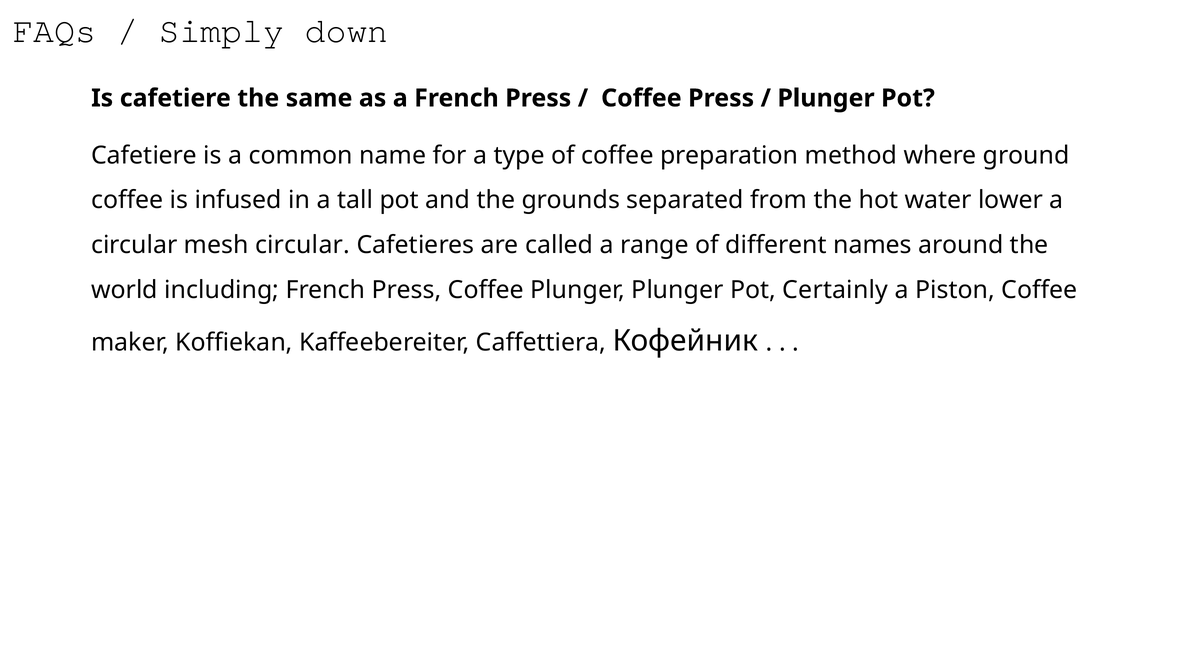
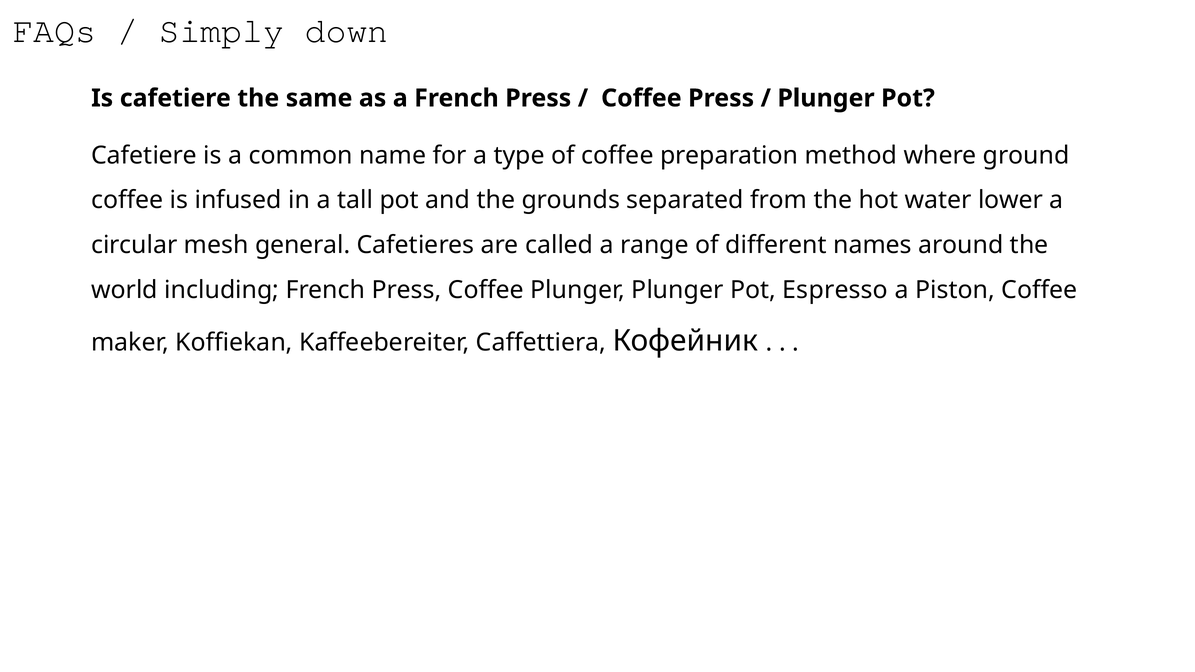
mesh circular: circular -> general
Certainly: Certainly -> Espresso
